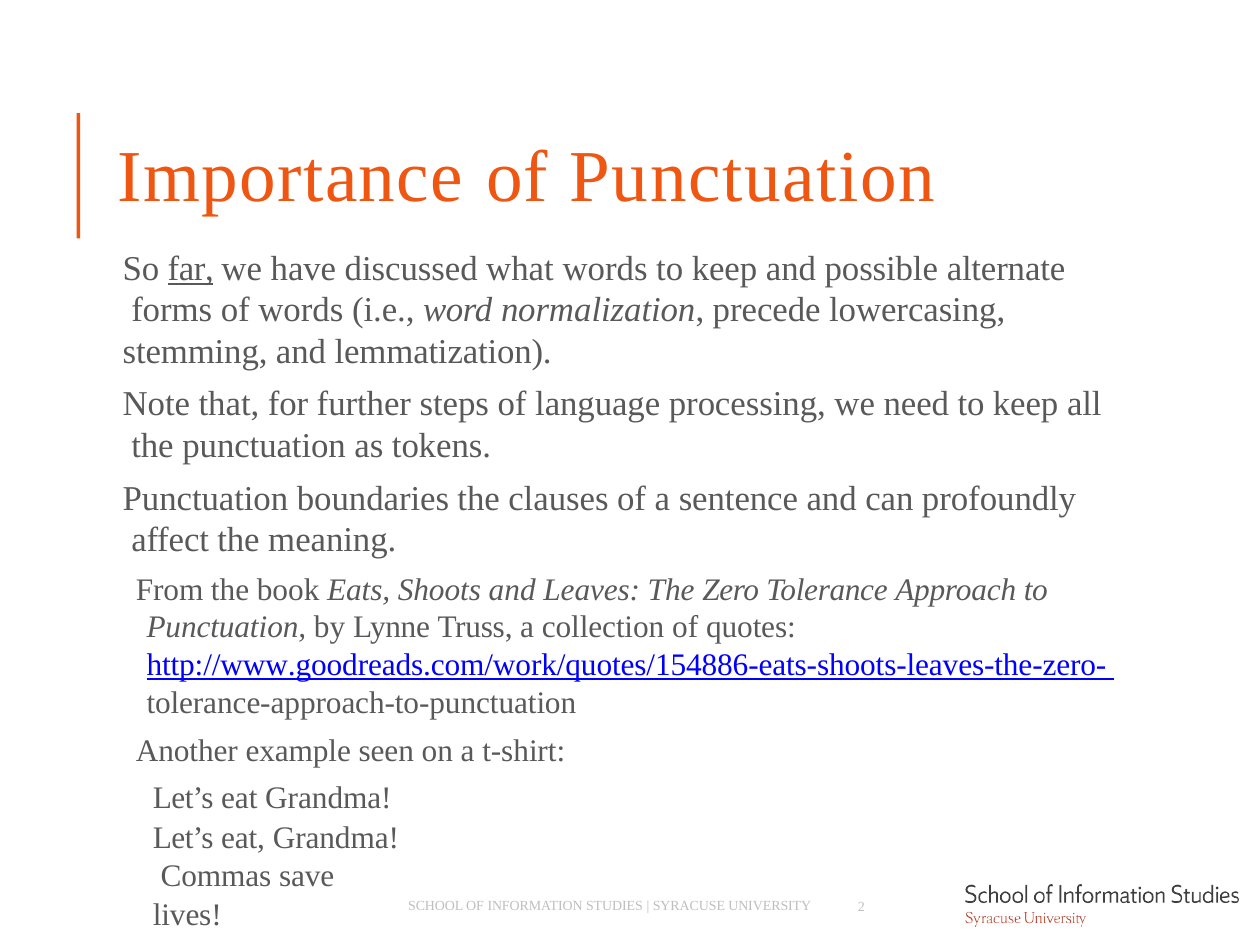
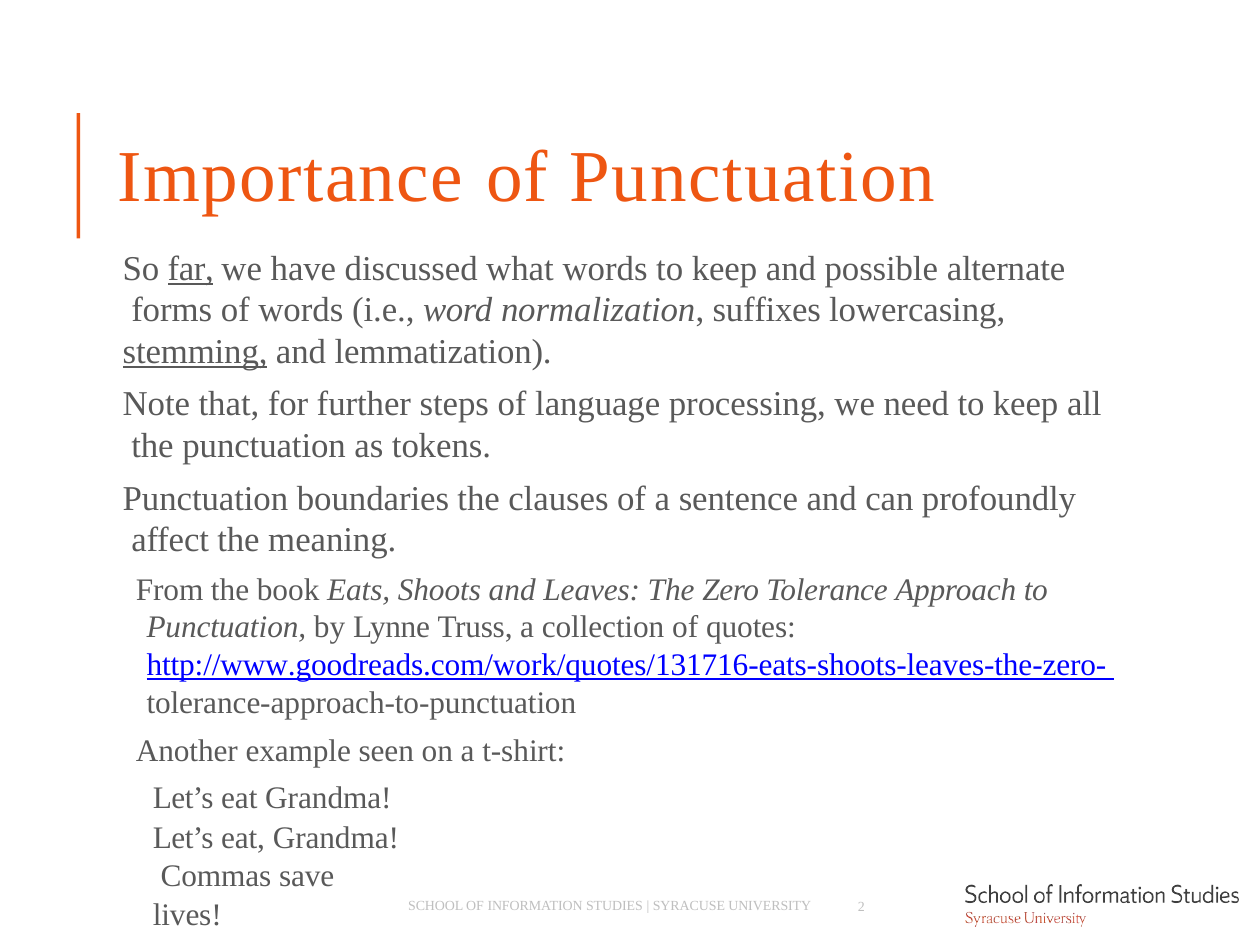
precede: precede -> suffixes
stemming underline: none -> present
http://www.goodreads.com/work/quotes/154886-eats-shoots-leaves-the-zero-: http://www.goodreads.com/work/quotes/154886-eats-shoots-leaves-the-zero- -> http://www.goodreads.com/work/quotes/131716-eats-shoots-leaves-the-zero-
